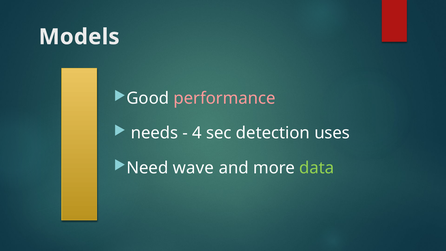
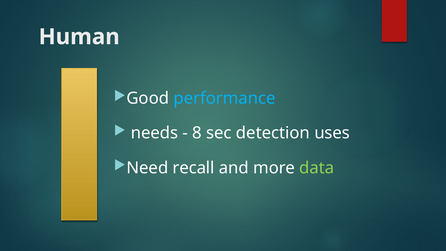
Models: Models -> Human
performance colour: pink -> light blue
4: 4 -> 8
wave: wave -> recall
